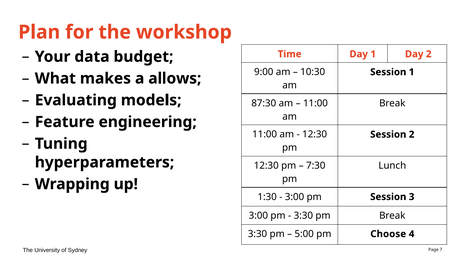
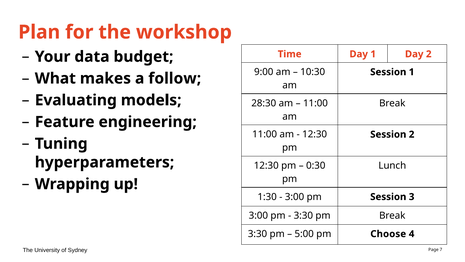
allows: allows -> follow
87:30: 87:30 -> 28:30
7:30: 7:30 -> 0:30
